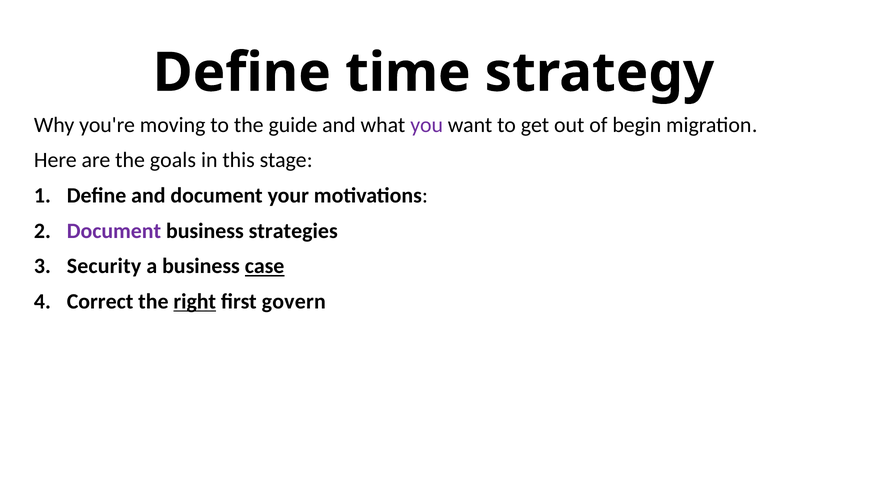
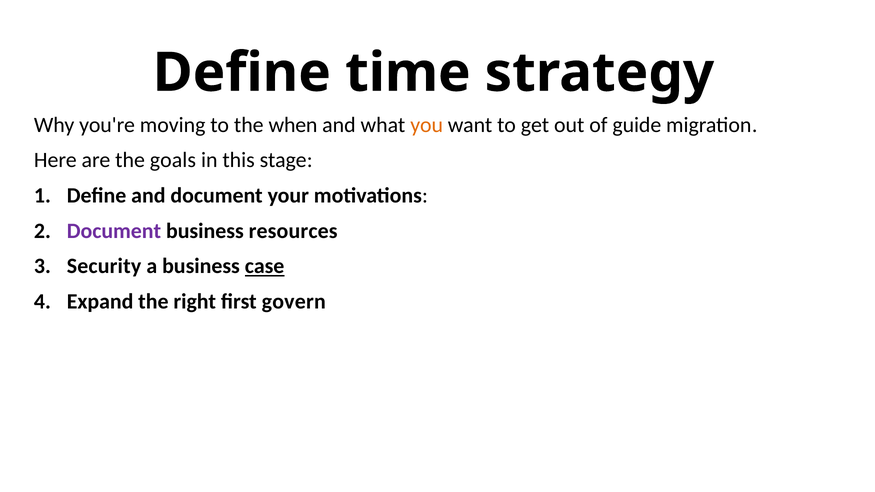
guide: guide -> when
you colour: purple -> orange
begin: begin -> guide
strategies: strategies -> resources
Correct: Correct -> Expand
right underline: present -> none
